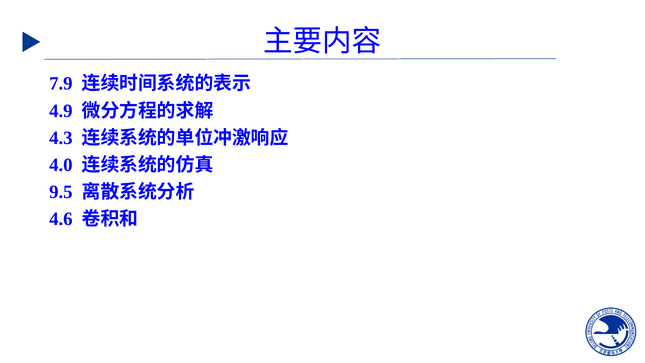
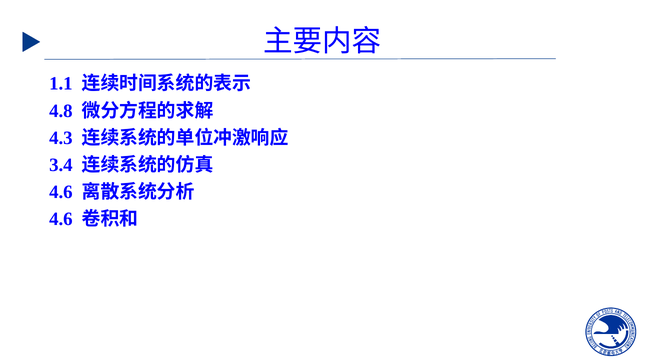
7.9: 7.9 -> 1.1
4.9: 4.9 -> 4.8
4.0: 4.0 -> 3.4
9.5 at (61, 192): 9.5 -> 4.6
